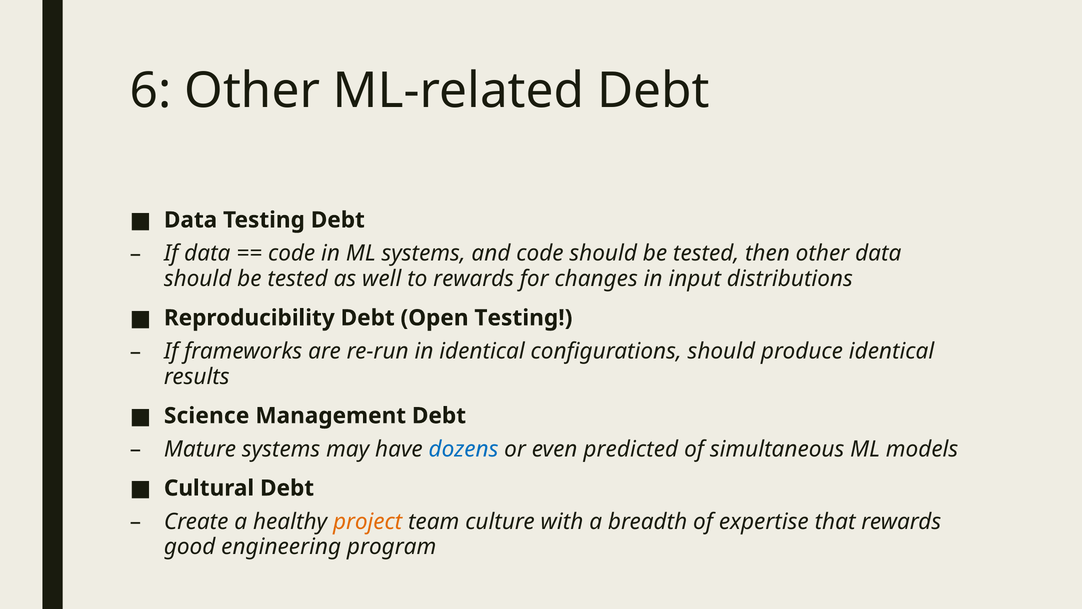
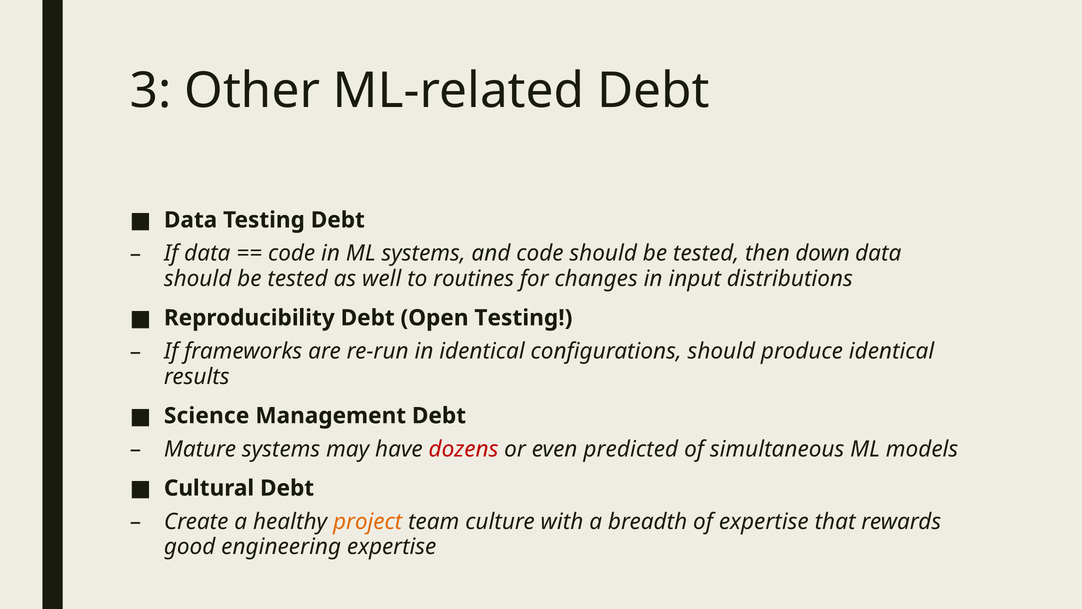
6: 6 -> 3
then other: other -> down
to rewards: rewards -> routines
dozens colour: blue -> red
engineering program: program -> expertise
